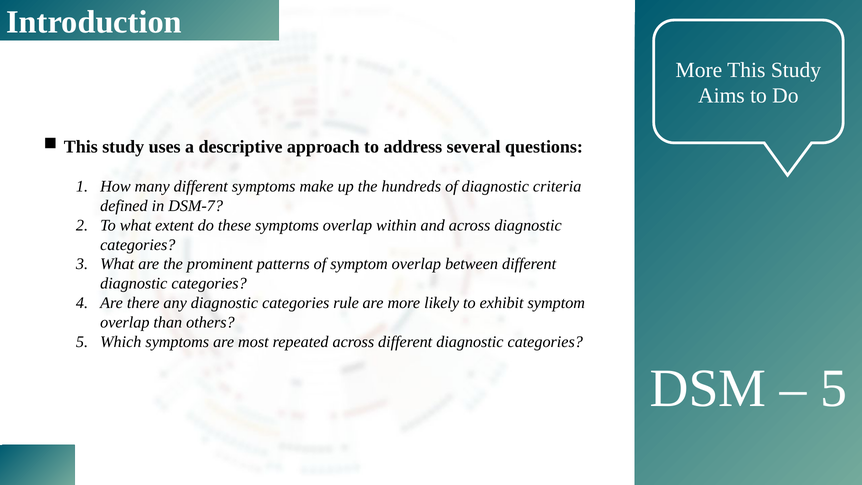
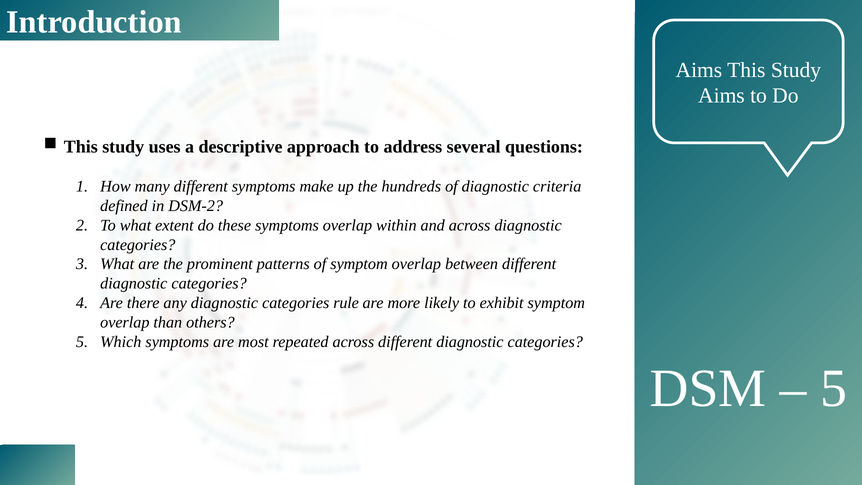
More at (699, 70): More -> Aims
DSM-7: DSM-7 -> DSM-2
